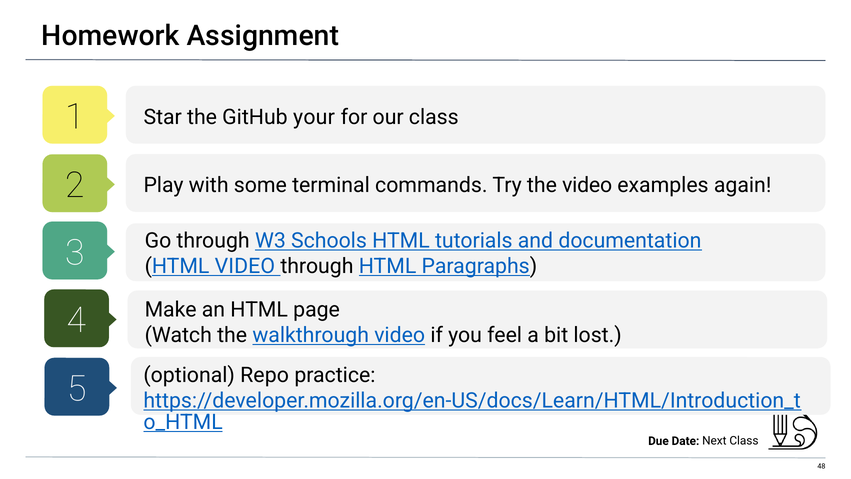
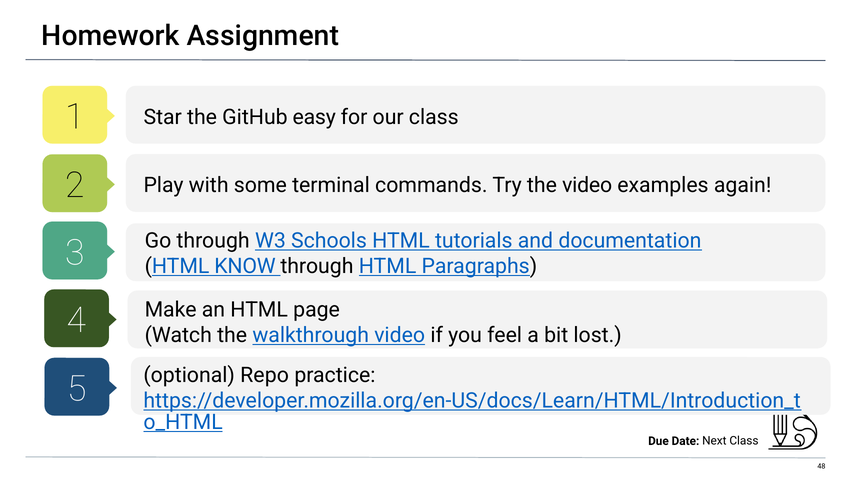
your: your -> easy
HTML VIDEO: VIDEO -> KNOW
